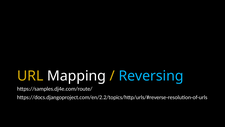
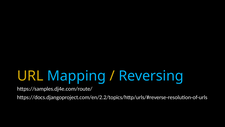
Mapping colour: white -> light blue
